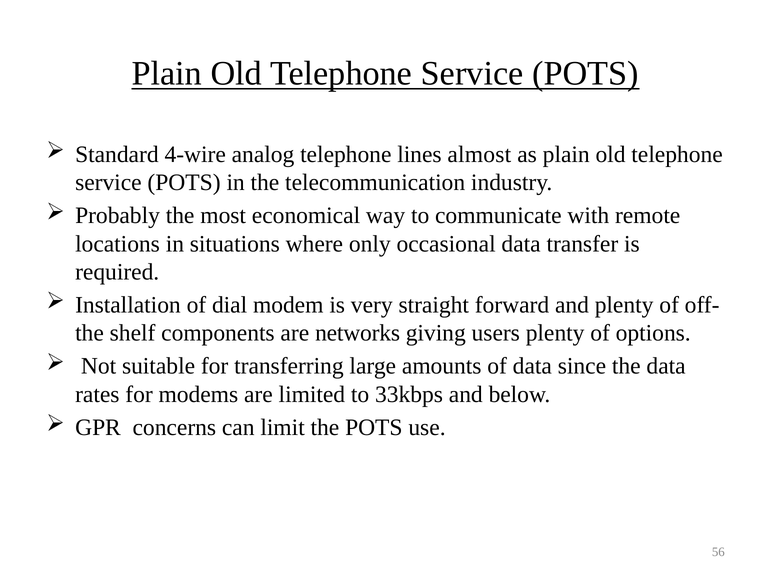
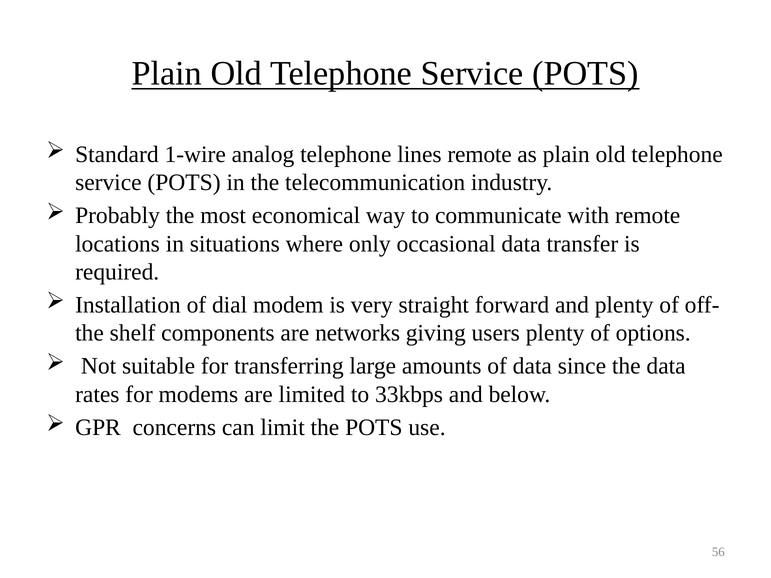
4-wire: 4-wire -> 1-wire
lines almost: almost -> remote
